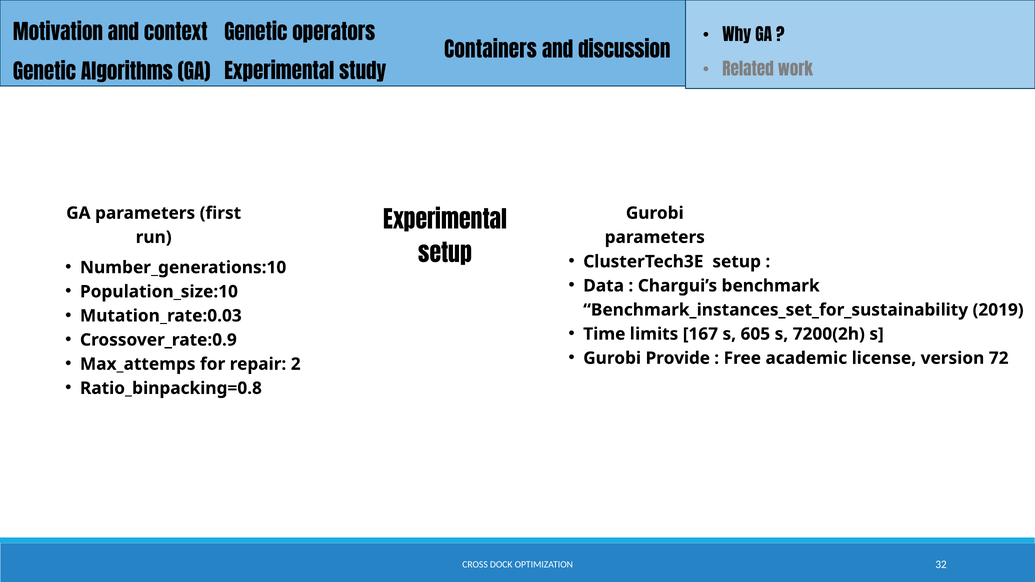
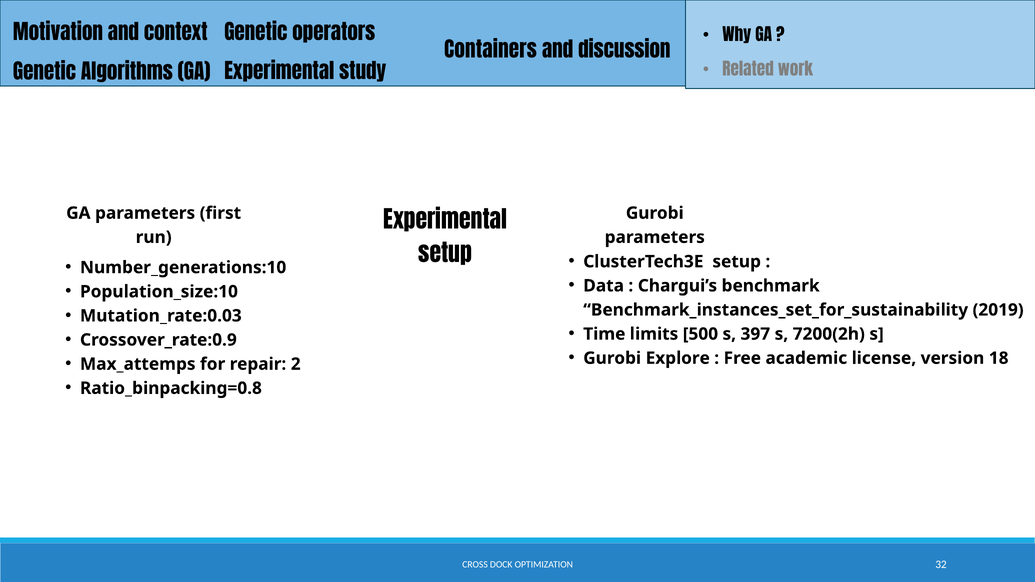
167: 167 -> 500
605: 605 -> 397
Provide: Provide -> Explore
72: 72 -> 18
